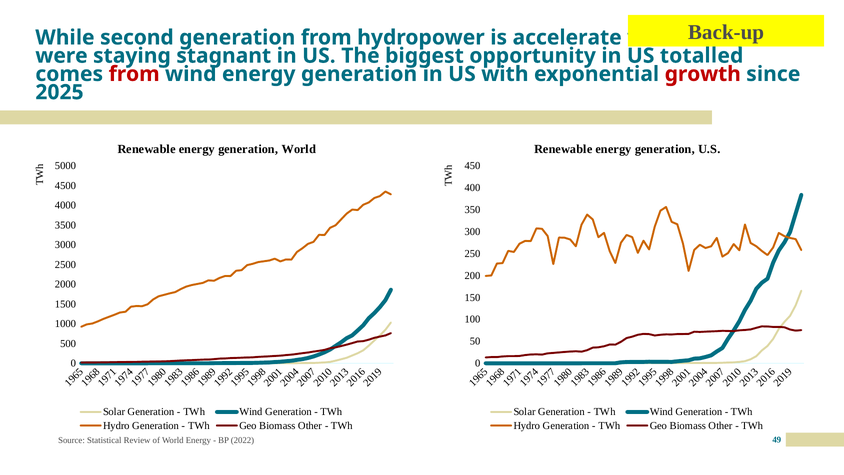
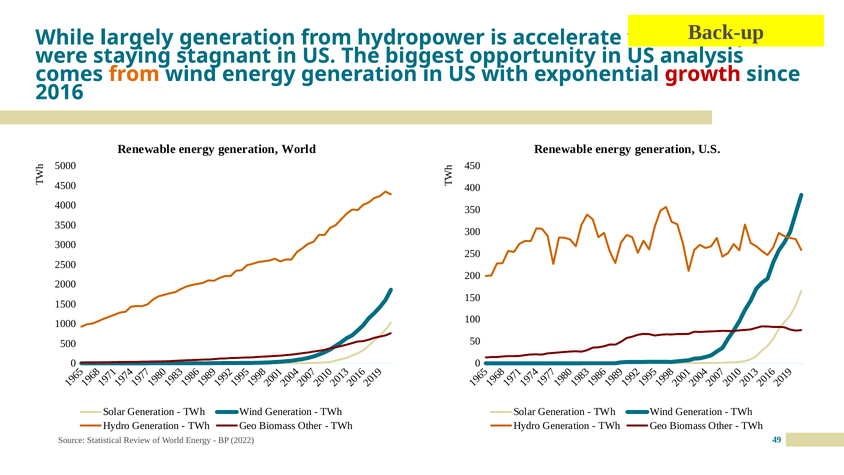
second: second -> largely
totalled: totalled -> analysis
from at (134, 74) colour: red -> orange
2025: 2025 -> 2016
